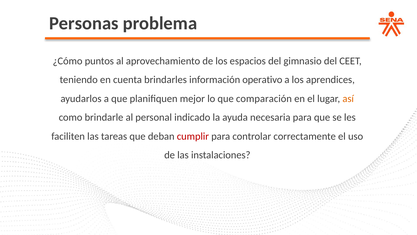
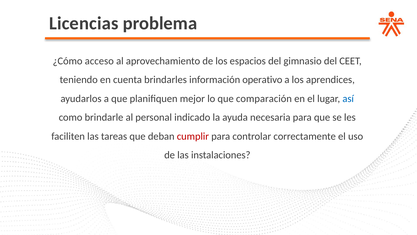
Personas: Personas -> Licencias
puntos: puntos -> acceso
así colour: orange -> blue
